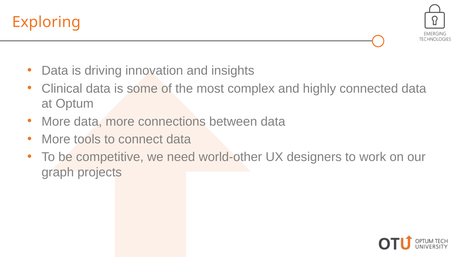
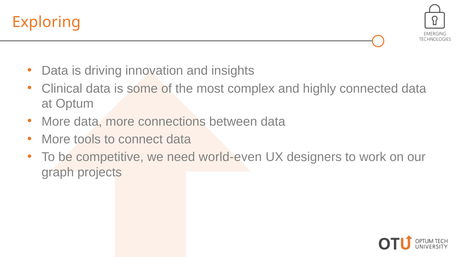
world-other: world-other -> world-even
